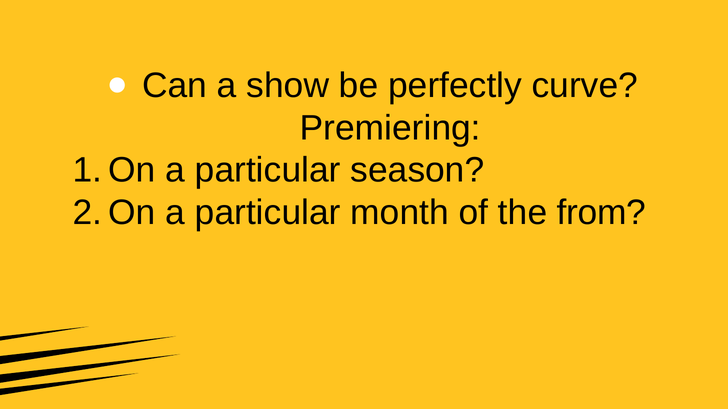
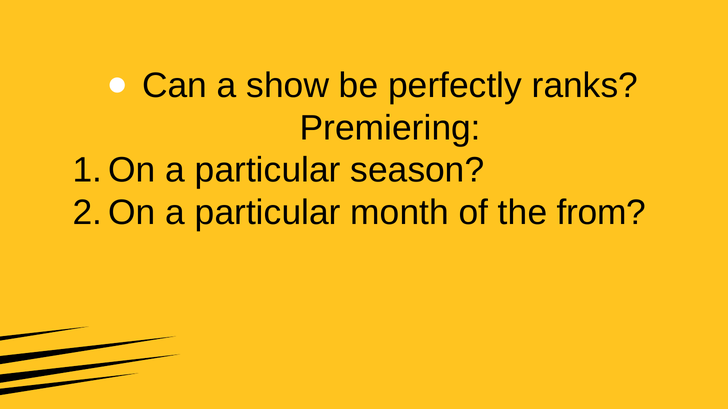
curve: curve -> ranks
